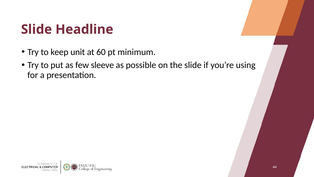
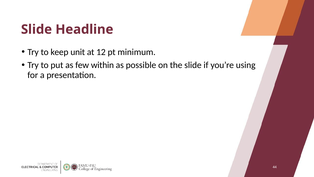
60: 60 -> 12
sleeve: sleeve -> within
